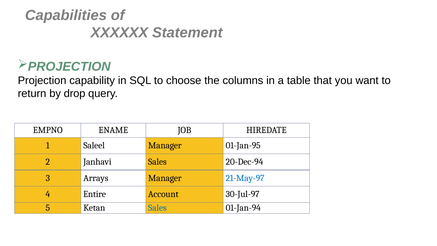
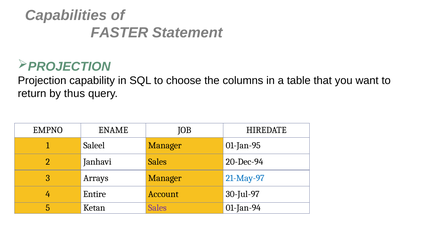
XXXXXX: XXXXXX -> FASTER
drop: drop -> thus
Sales at (157, 208) colour: blue -> purple
